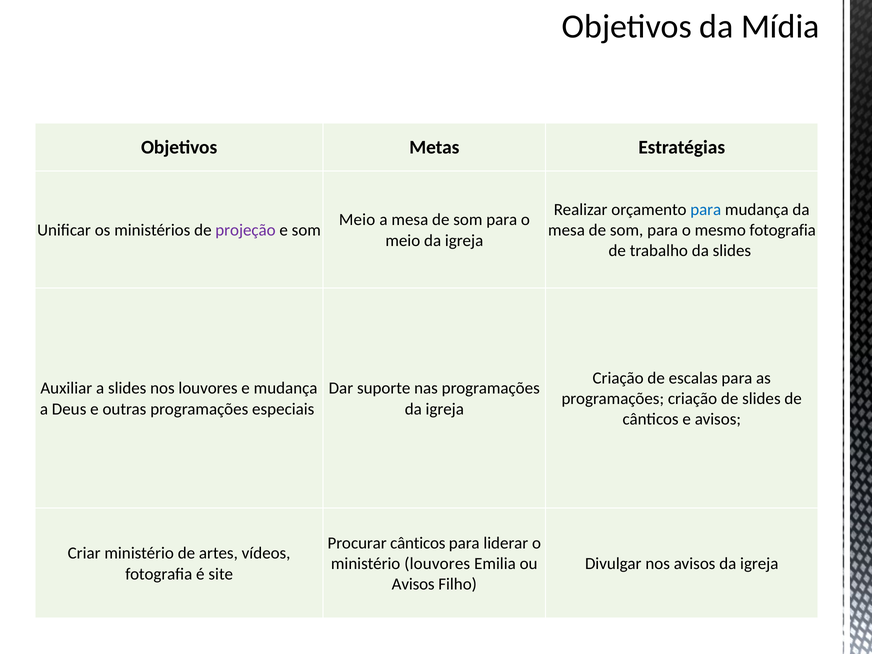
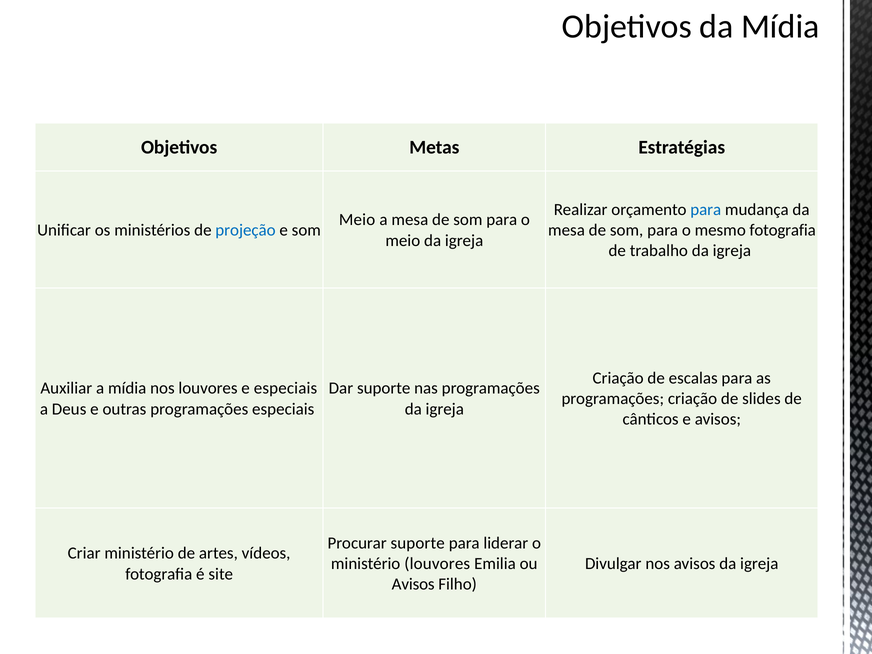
projeção colour: purple -> blue
trabalho da slides: slides -> igreja
a slides: slides -> mídia
e mudança: mudança -> especiais
Procurar cânticos: cânticos -> suporte
